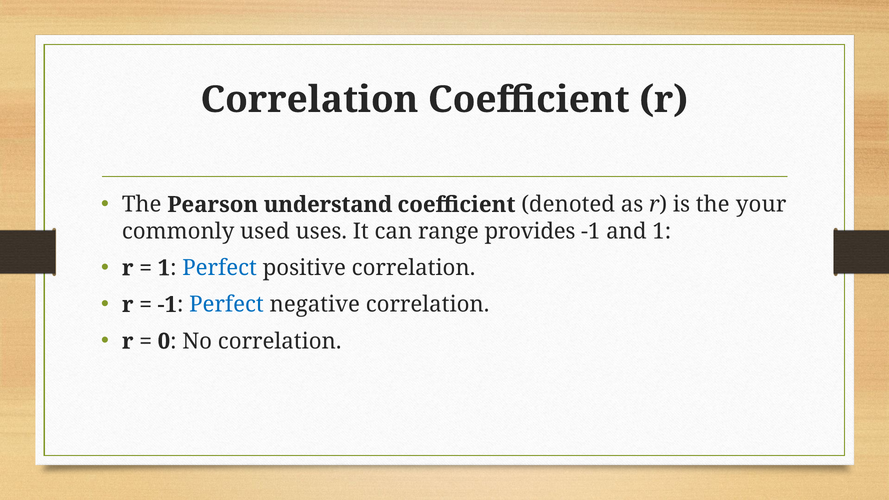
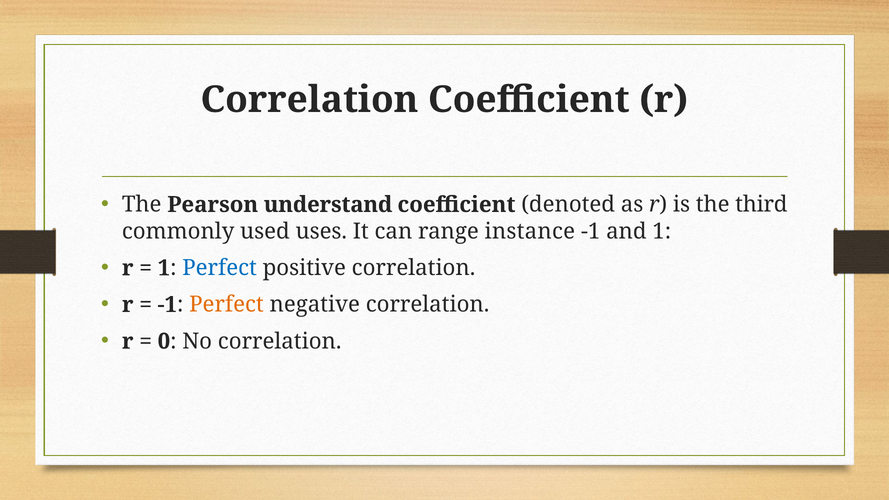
your: your -> third
provides: provides -> instance
Perfect at (227, 305) colour: blue -> orange
